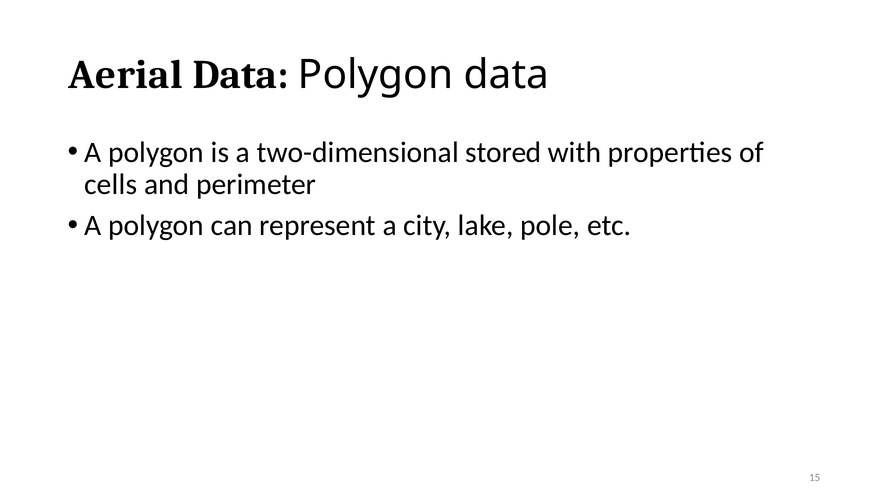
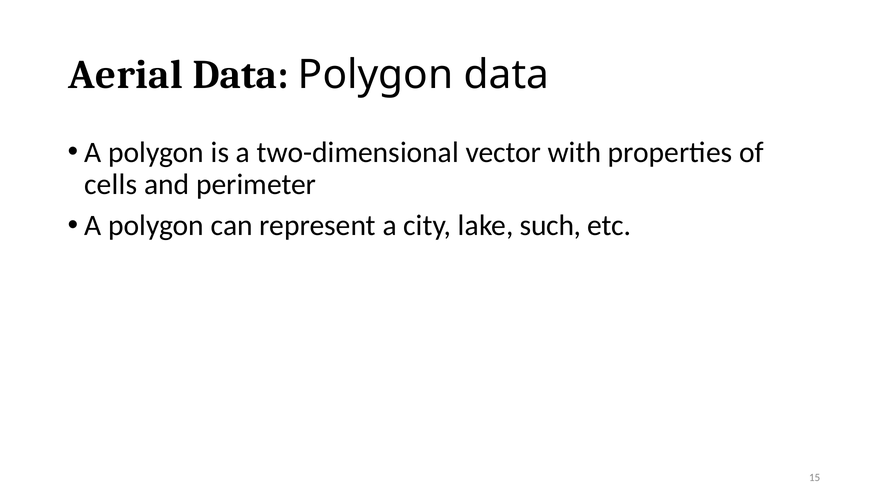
stored: stored -> vector
pole: pole -> such
